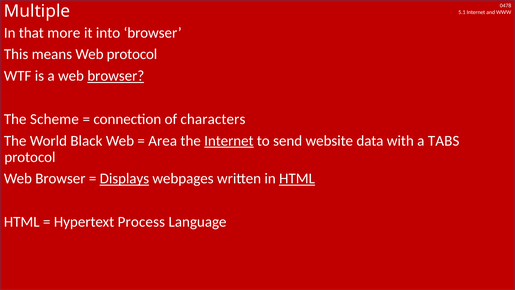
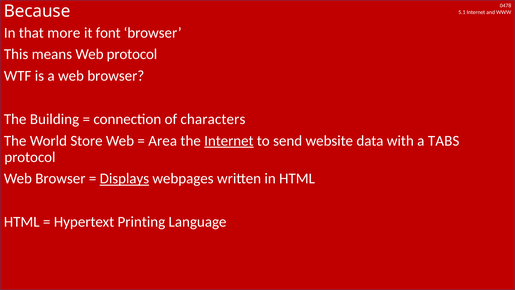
Multiple: Multiple -> Because
into: into -> font
browser at (116, 76) underline: present -> none
Scheme: Scheme -> Building
Black: Black -> Store
HTML at (297, 178) underline: present -> none
Process: Process -> Printing
